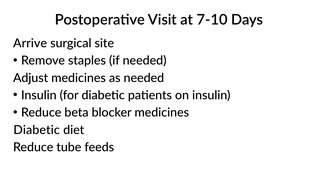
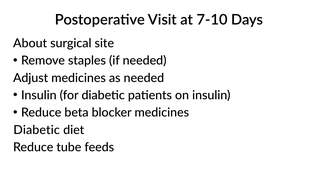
Arrive: Arrive -> About
